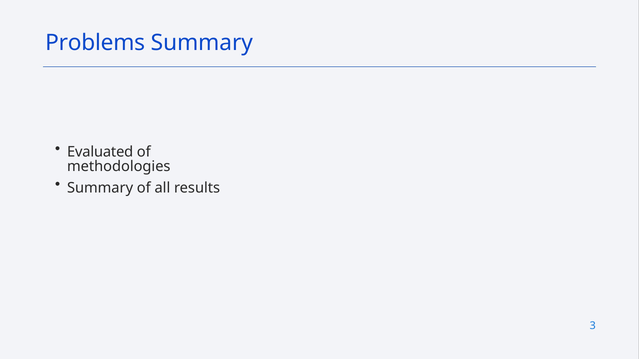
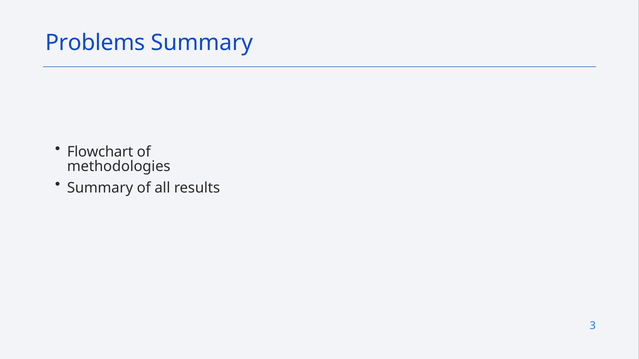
Evaluated: Evaluated -> Flowchart
